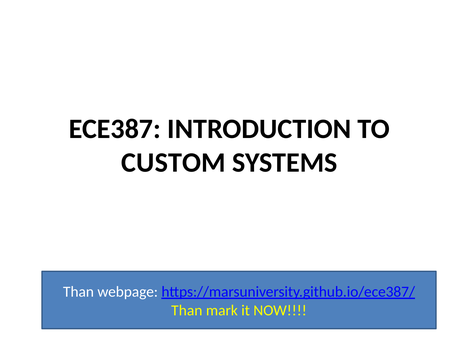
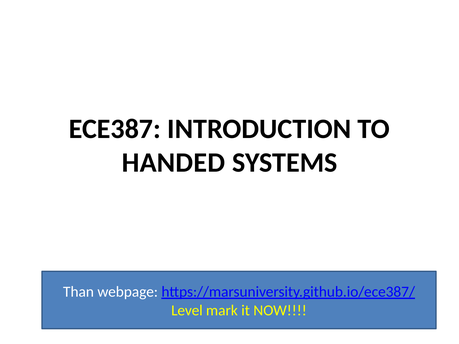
CUSTOM: CUSTOM -> HANDED
Than at (187, 311): Than -> Level
